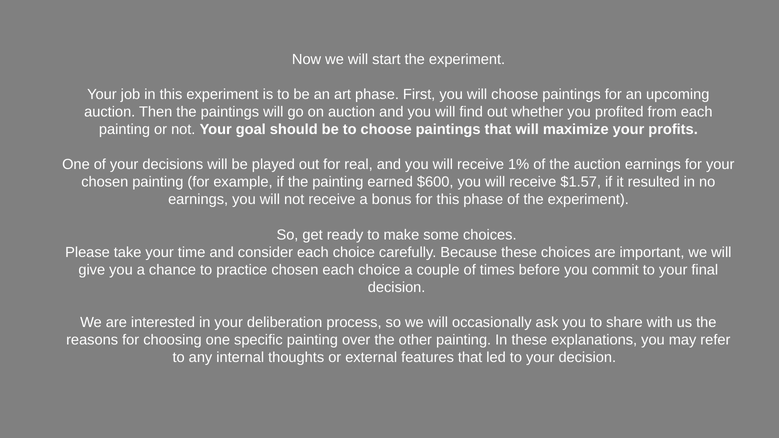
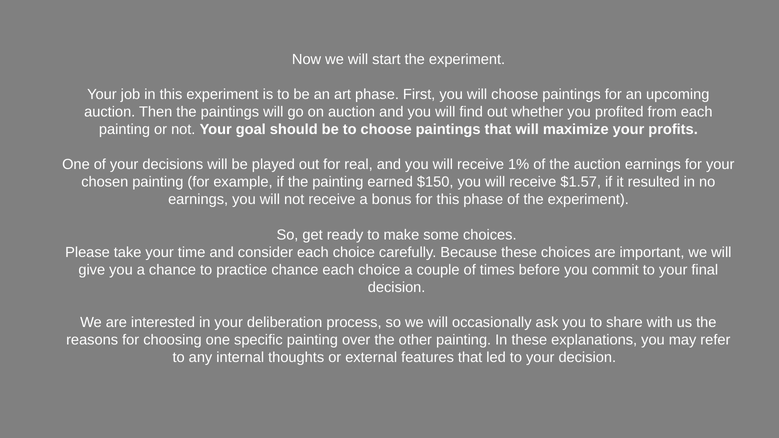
$600: $600 -> $150
practice chosen: chosen -> chance
